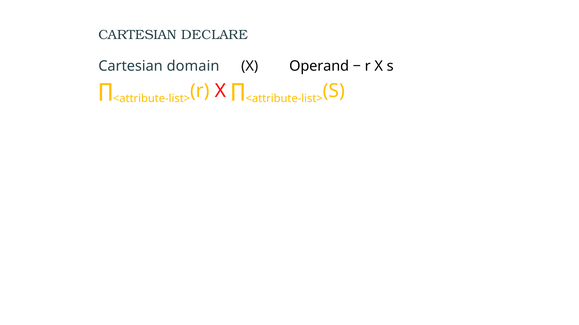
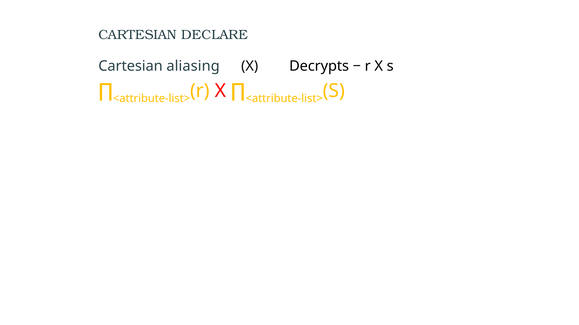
domain: domain -> aliasing
Operand: Operand -> Decrypts
